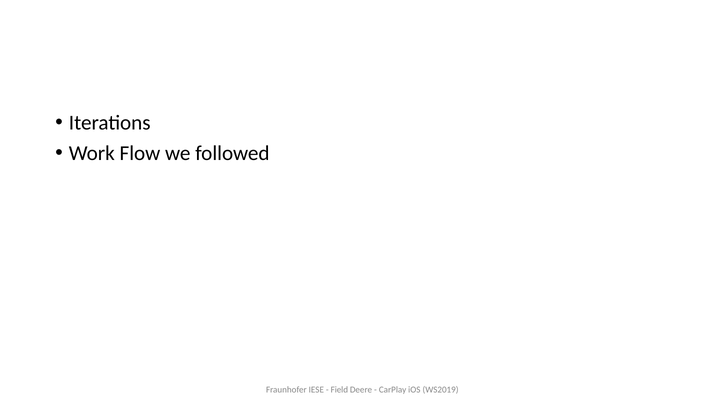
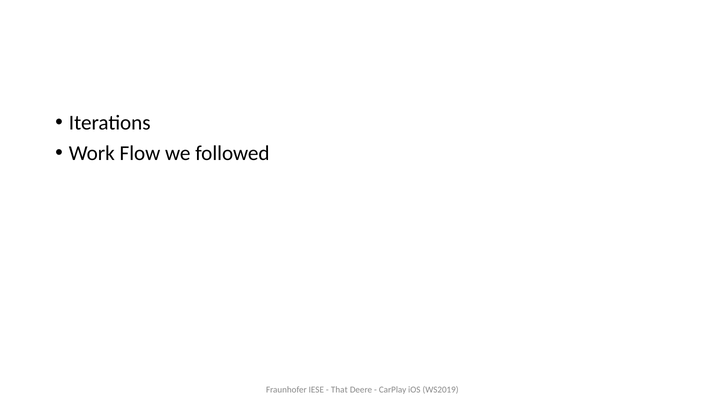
Field: Field -> That
